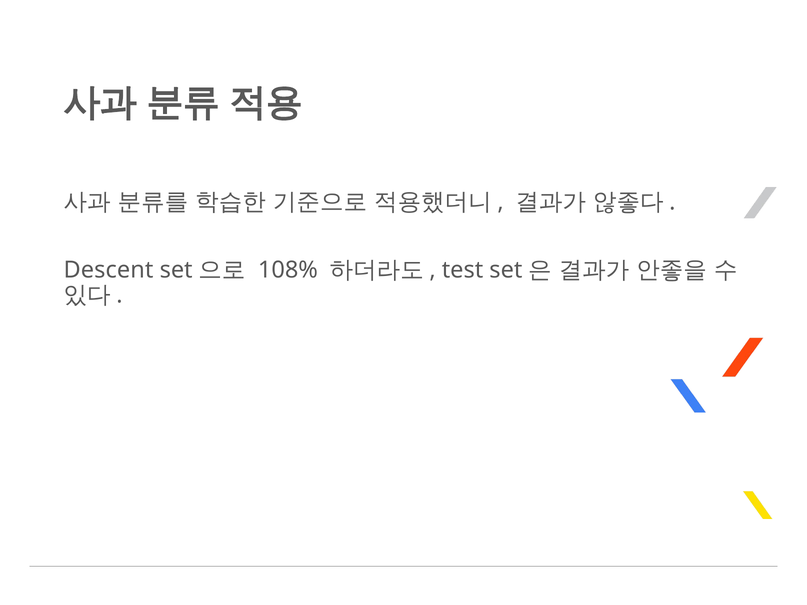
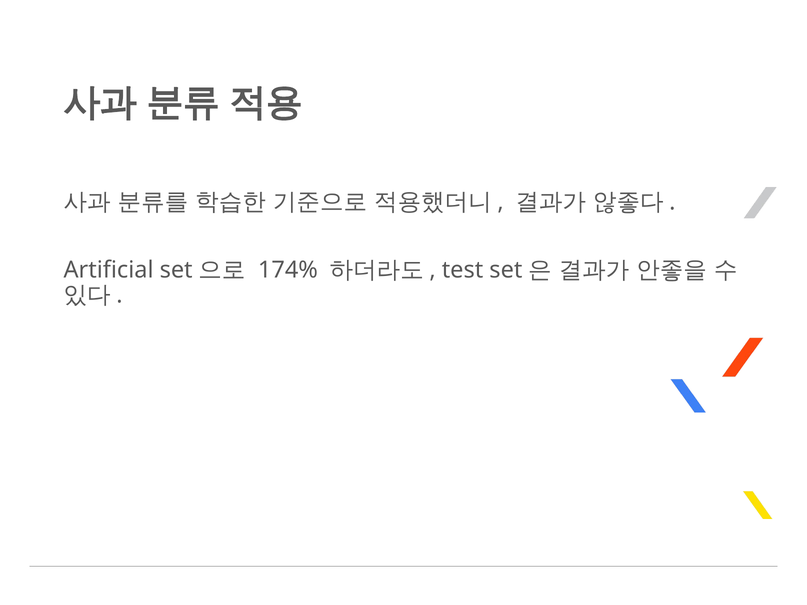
Descent: Descent -> Artificial
108%: 108% -> 174%
